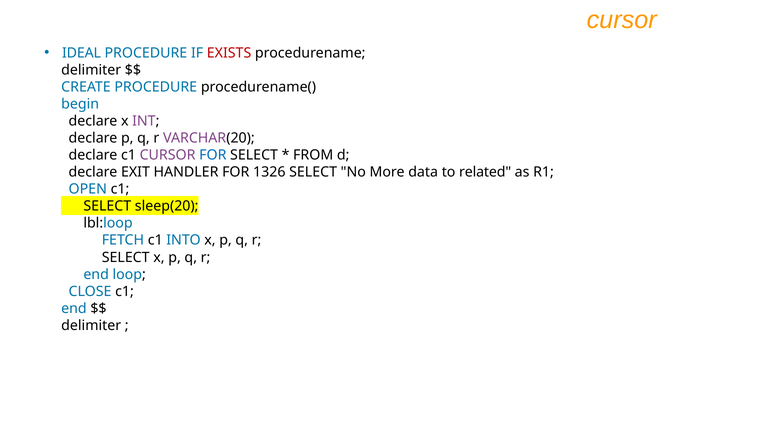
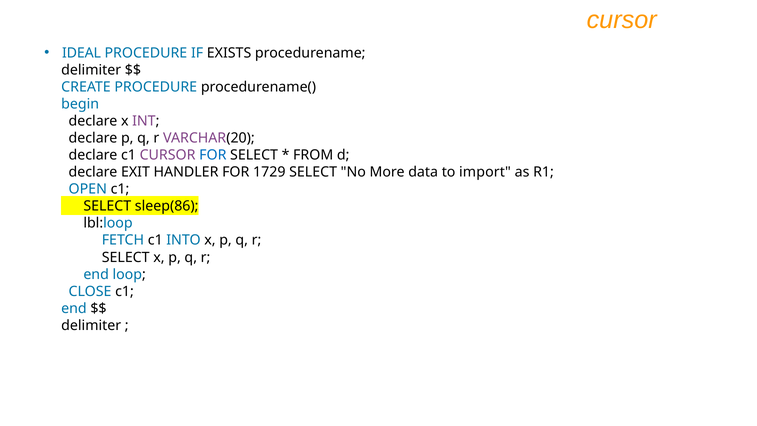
EXISTS colour: red -> black
1326: 1326 -> 1729
related: related -> import
sleep(20: sleep(20 -> sleep(86
